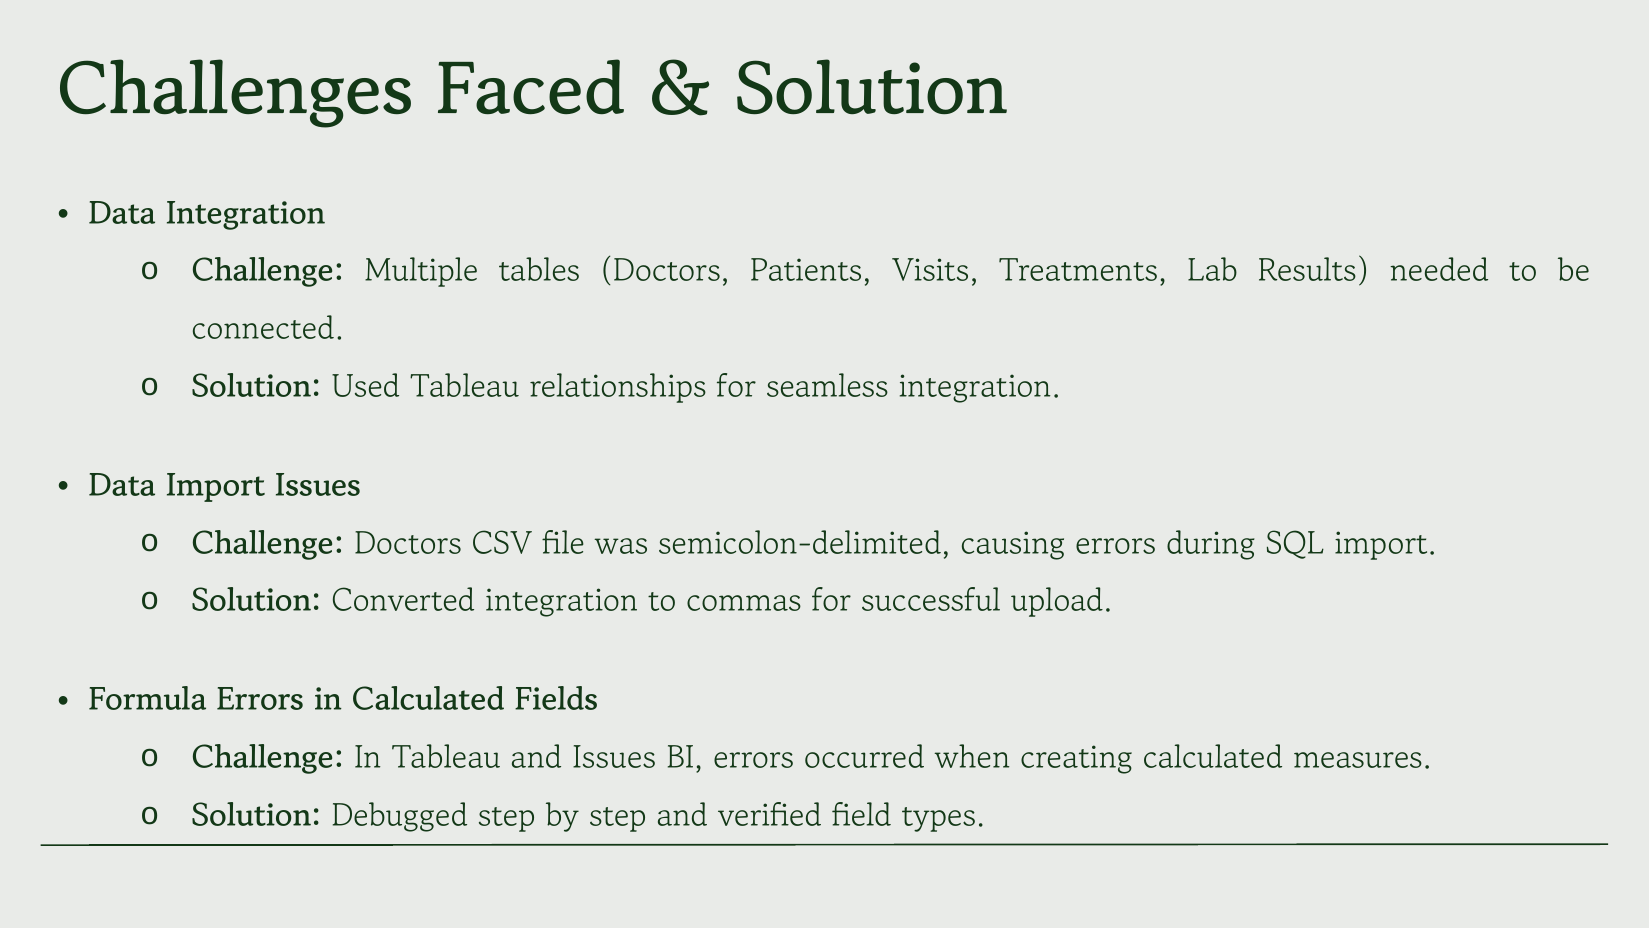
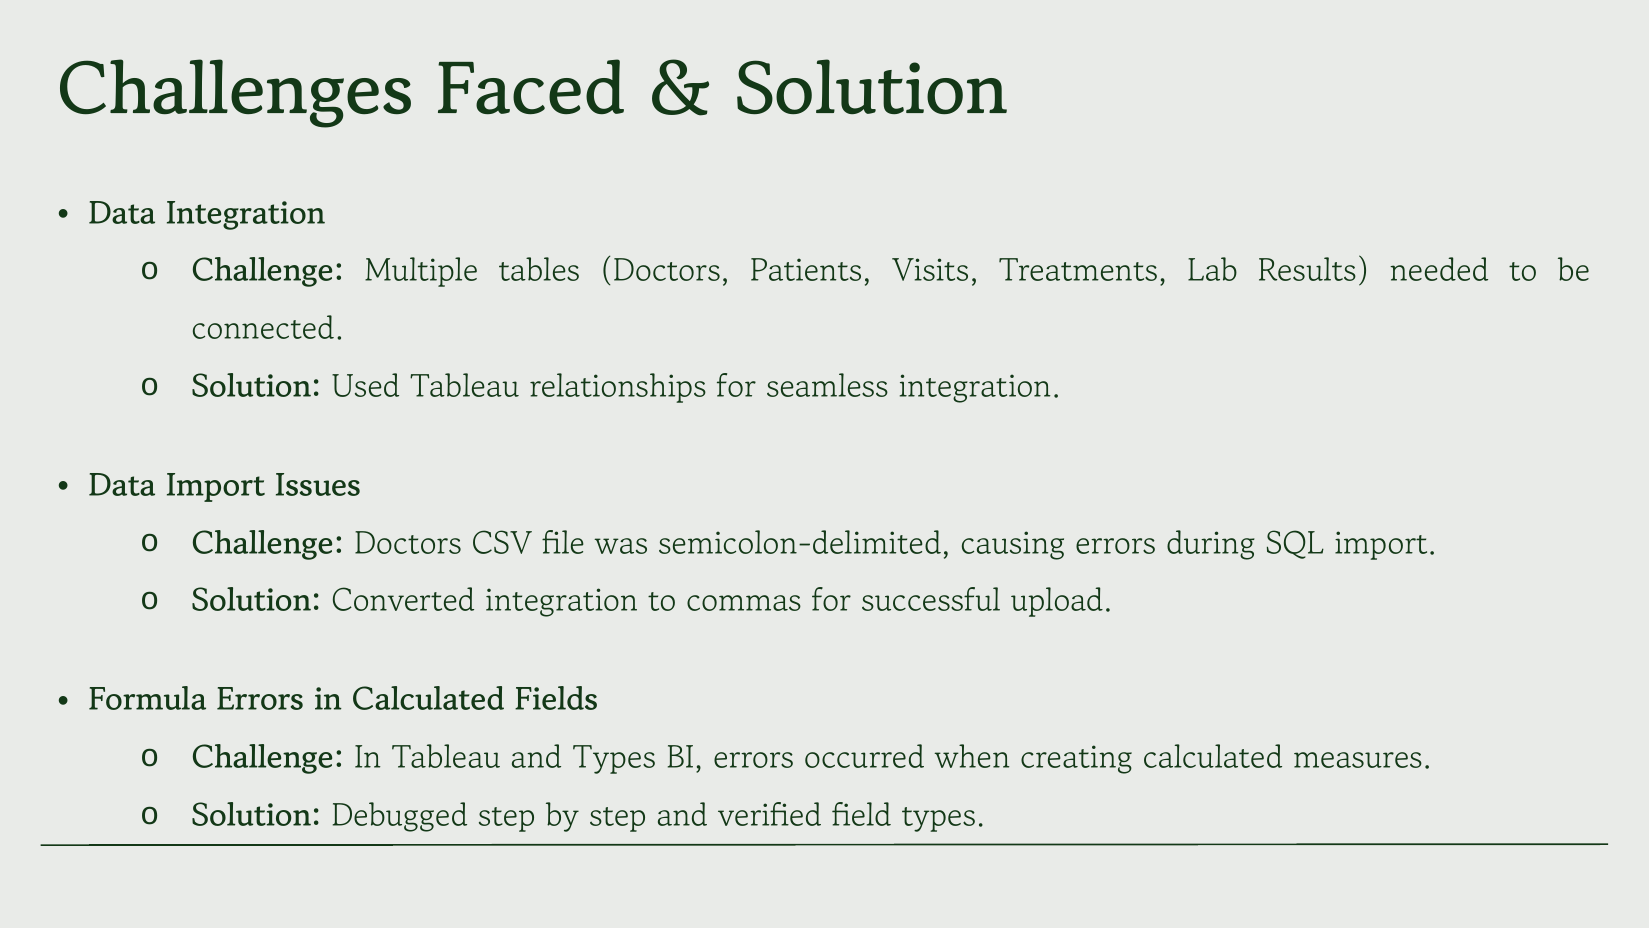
and Issues: Issues -> Types
